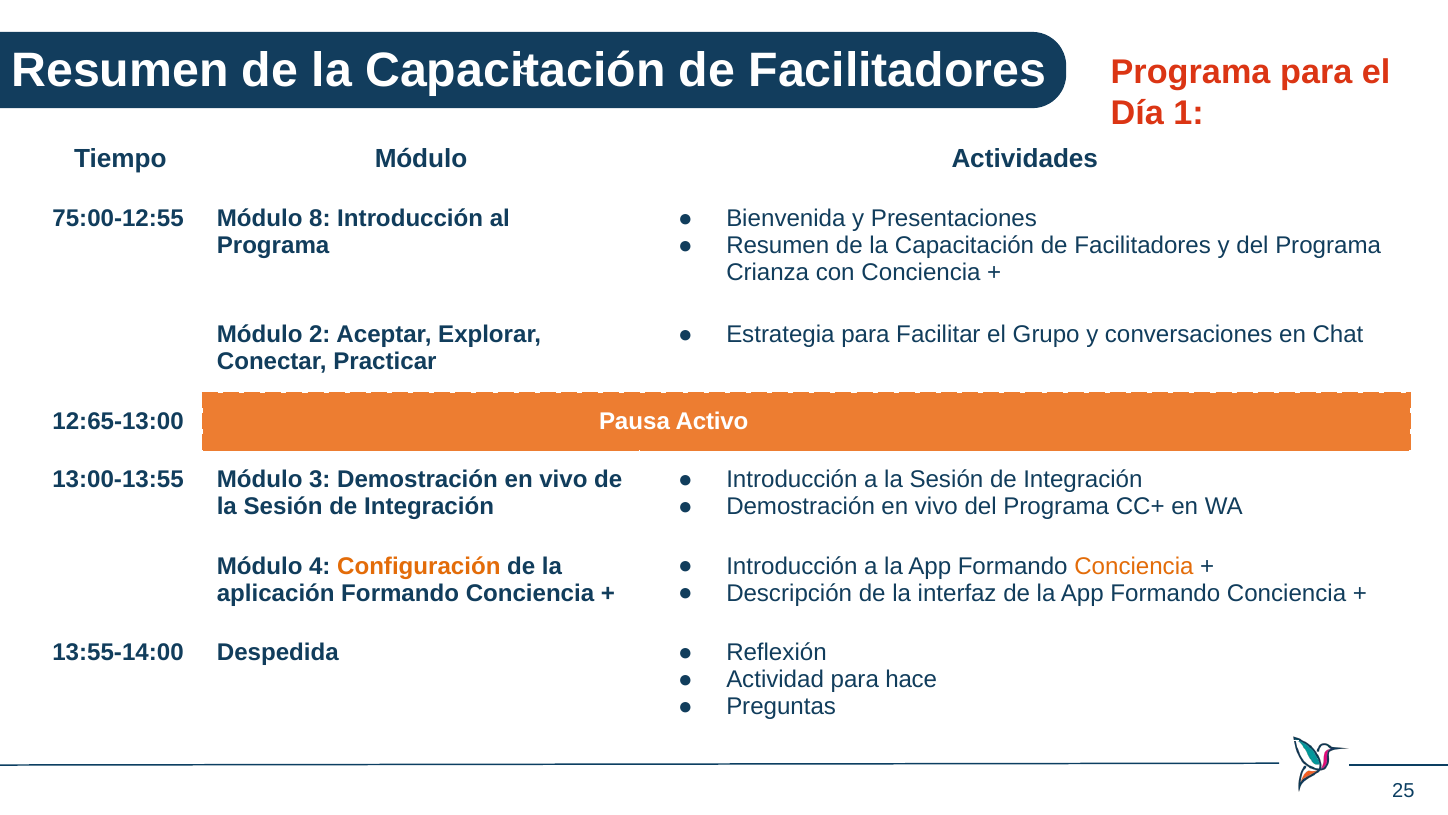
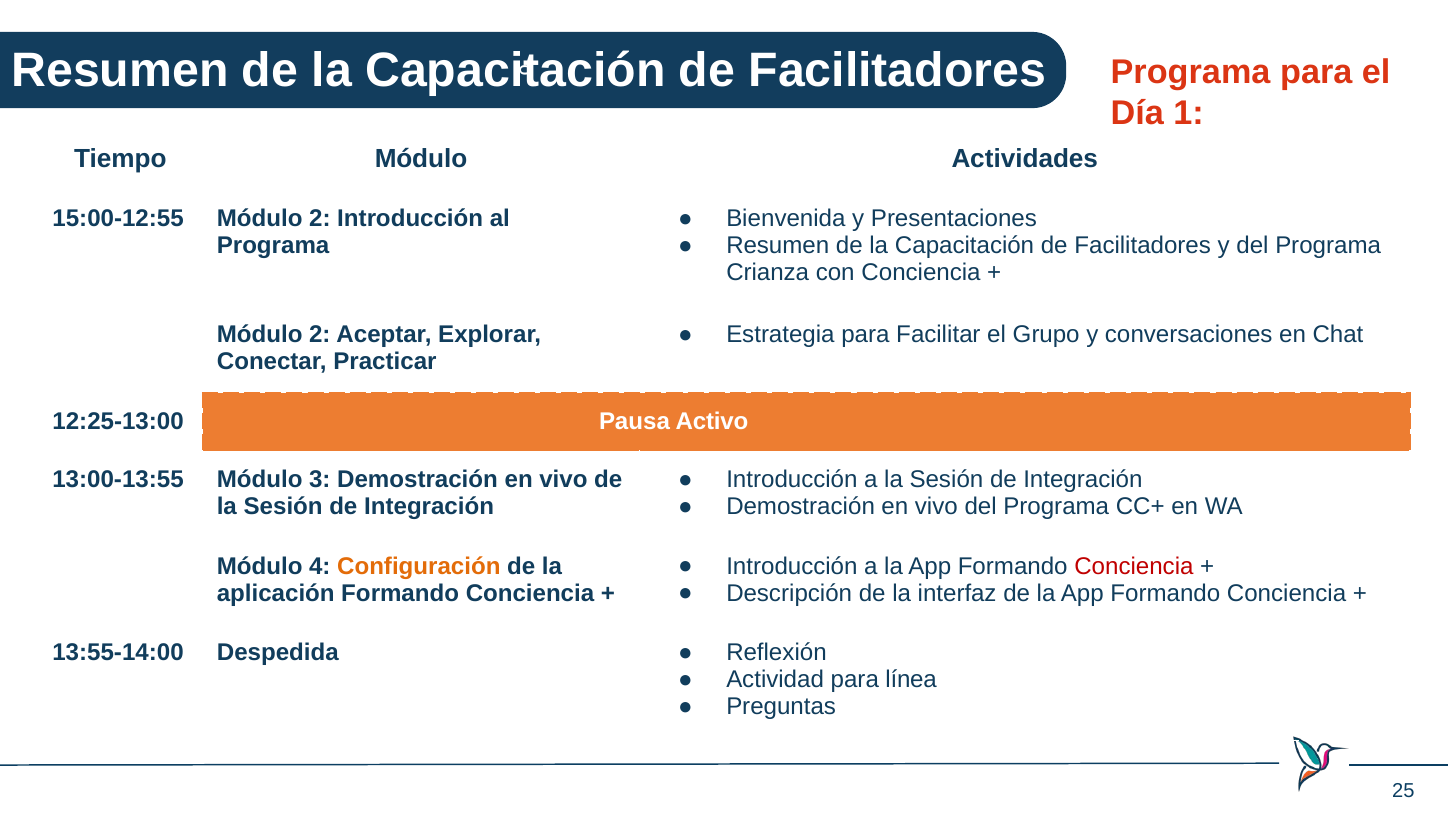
75:00-12:55: 75:00-12:55 -> 15:00-12:55
8 at (320, 218): 8 -> 2
12:65-13:00: 12:65-13:00 -> 12:25-13:00
Conciencia at (1134, 566) colour: orange -> red
hace: hace -> línea
